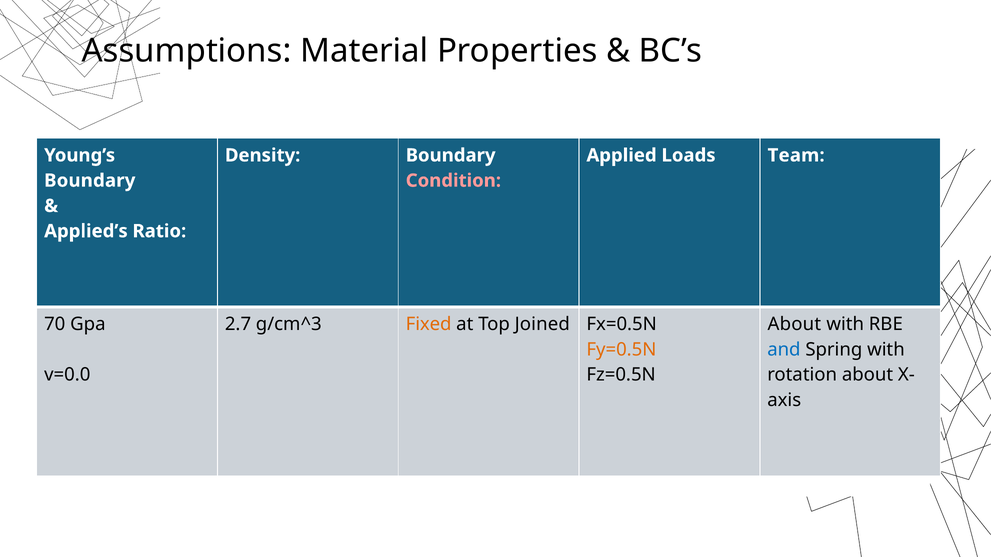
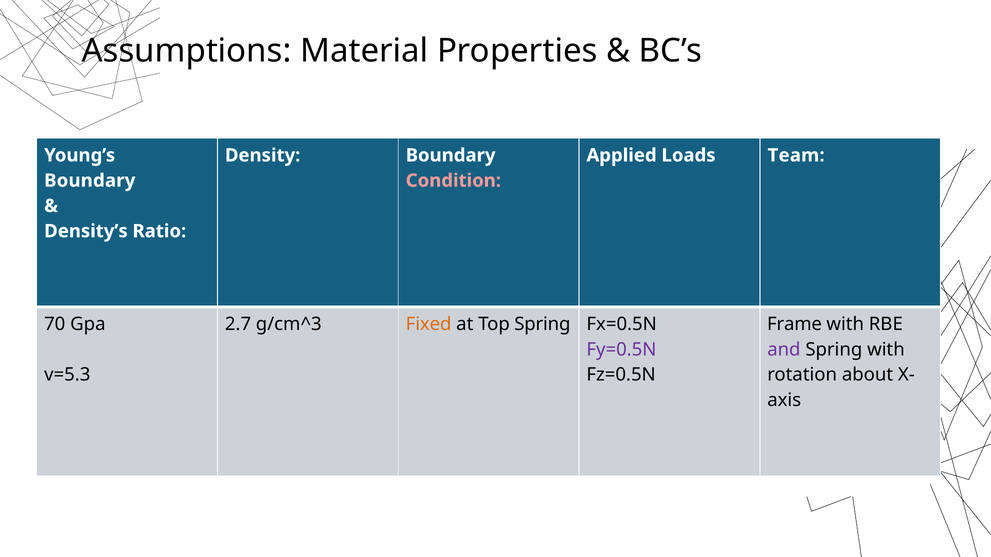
Applied’s: Applied’s -> Density’s
Top Joined: Joined -> Spring
About at (794, 325): About -> Frame
Fy=0.5N colour: orange -> purple
and colour: blue -> purple
v=0.0: v=0.0 -> v=5.3
